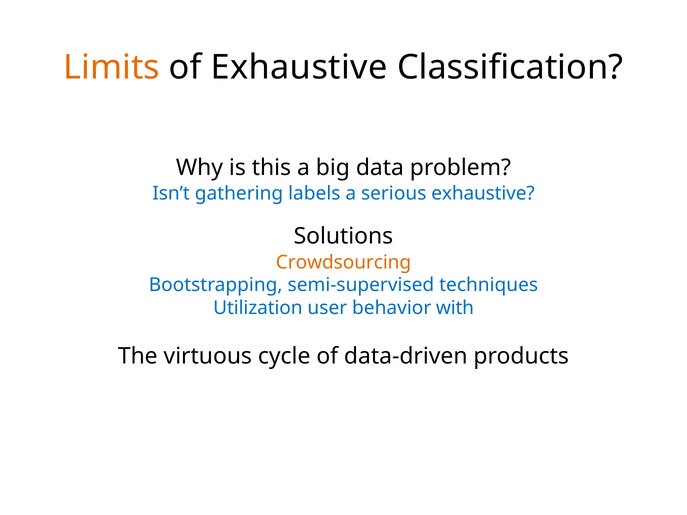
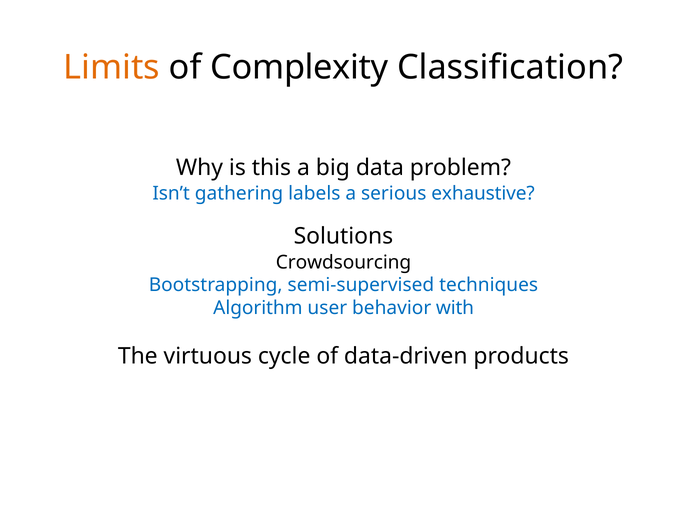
of Exhaustive: Exhaustive -> Complexity
Crowdsourcing colour: orange -> black
Utilization: Utilization -> Algorithm
